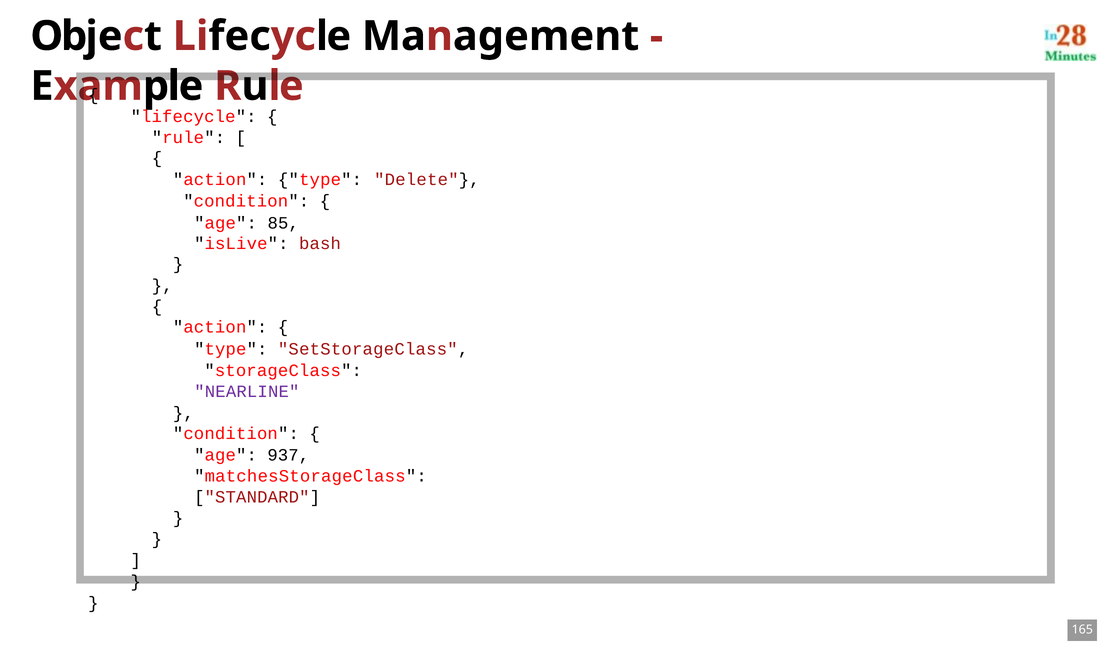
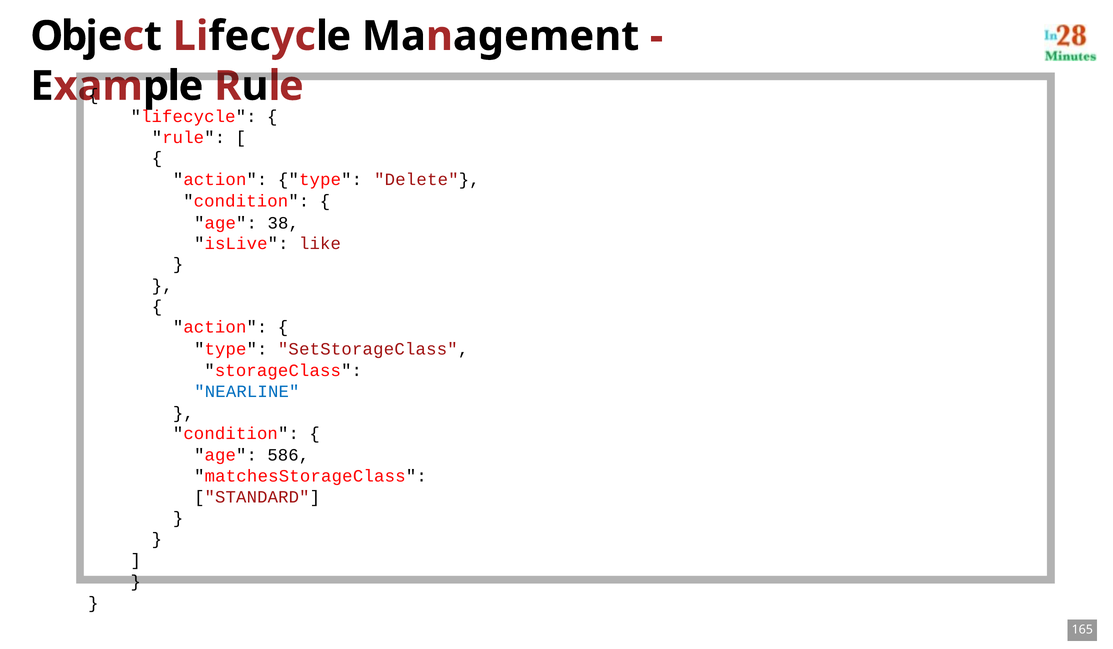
85: 85 -> 38
bash: bash -> like
NEARLINE colour: purple -> blue
937: 937 -> 586
